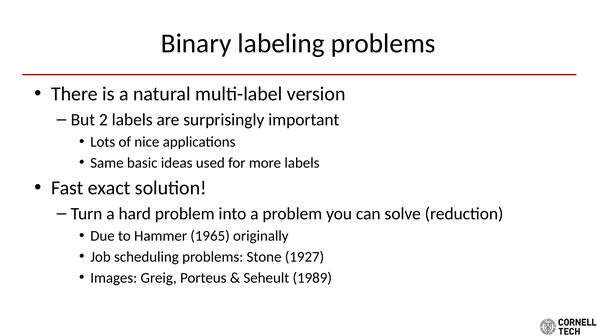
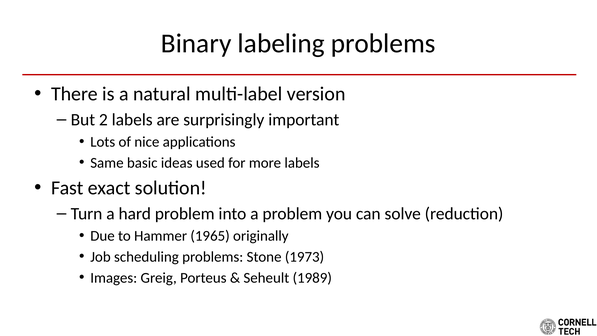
1927: 1927 -> 1973
